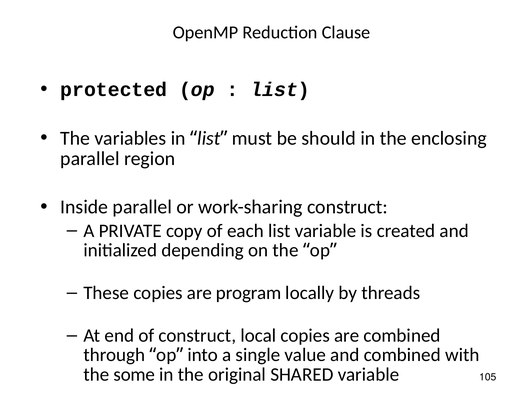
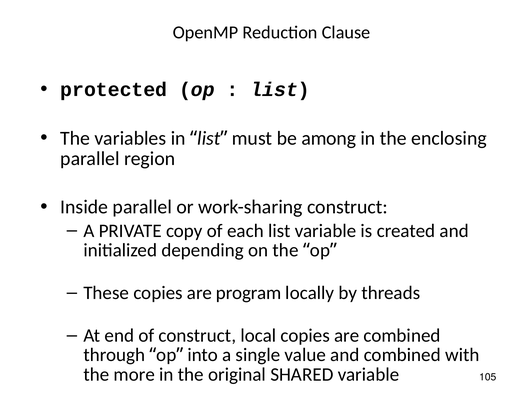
should: should -> among
some: some -> more
